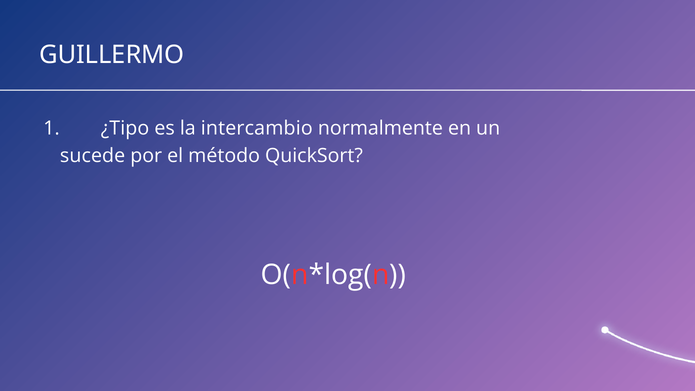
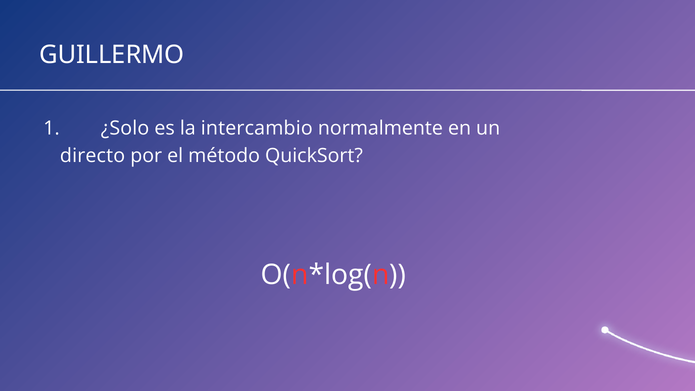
¿Tipo: ¿Tipo -> ¿Solo
sucede: sucede -> directo
